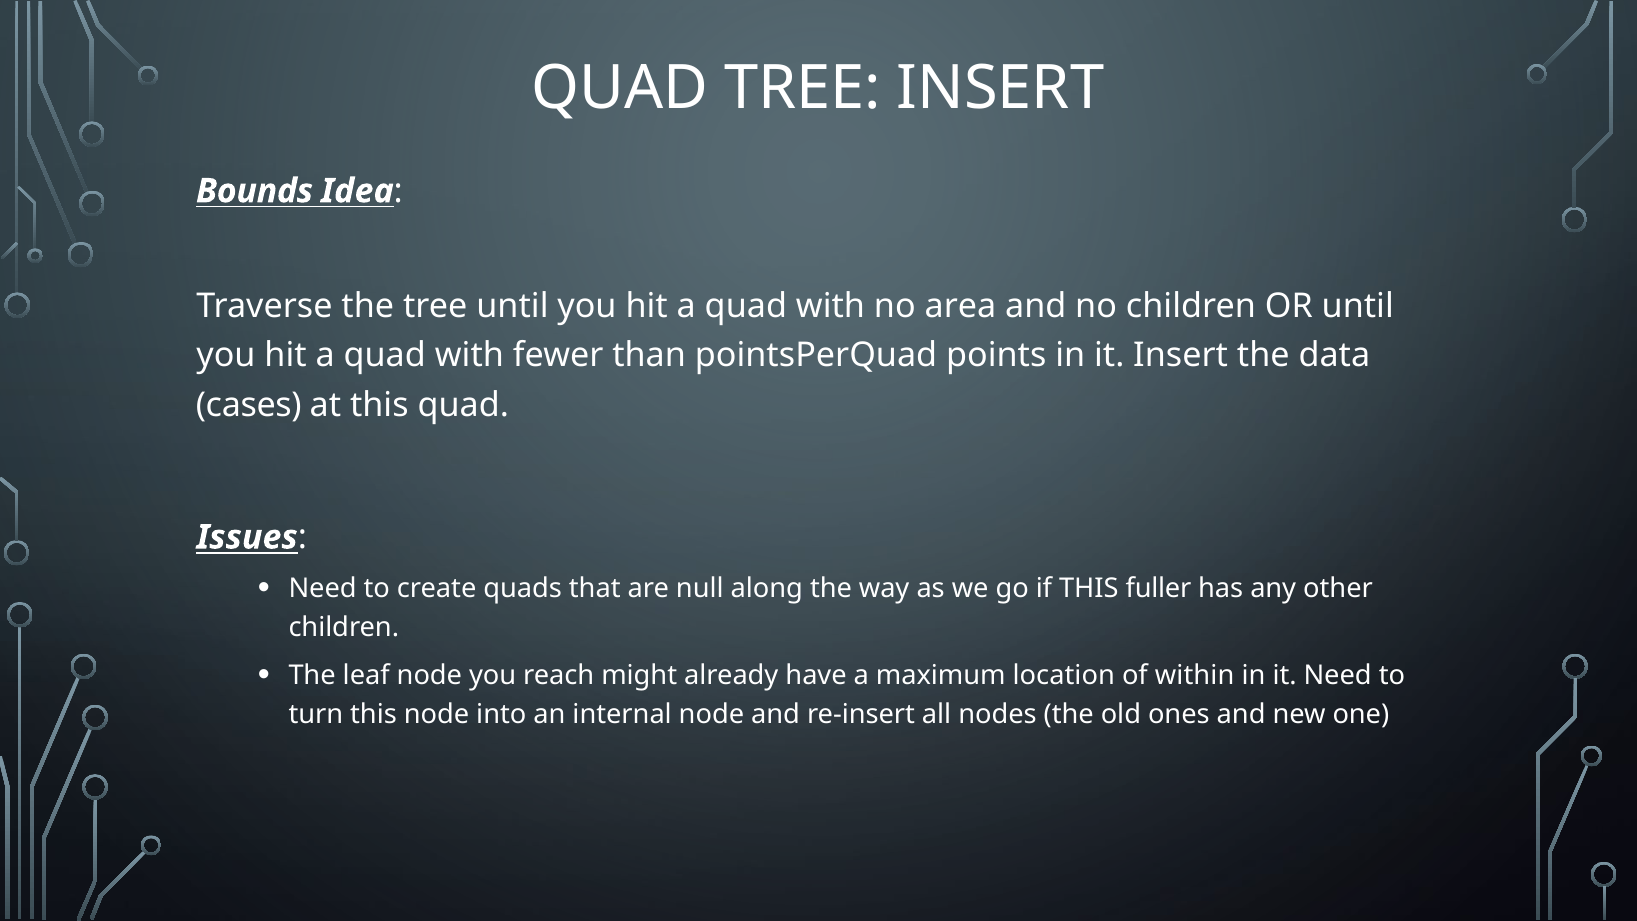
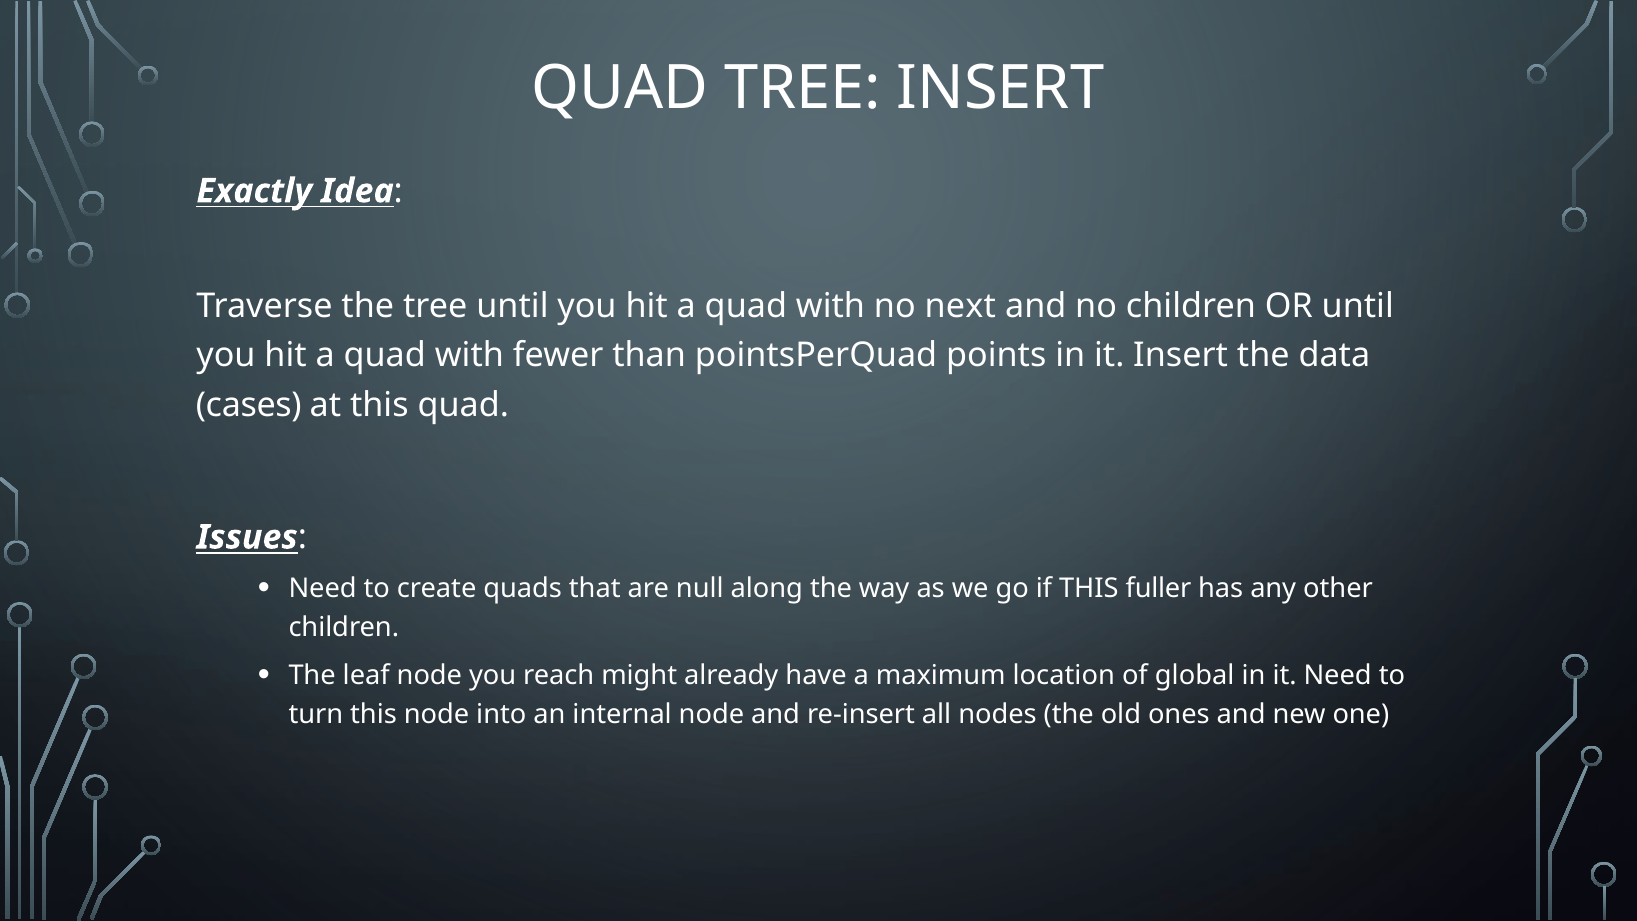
Bounds: Bounds -> Exactly
area: area -> next
within: within -> global
